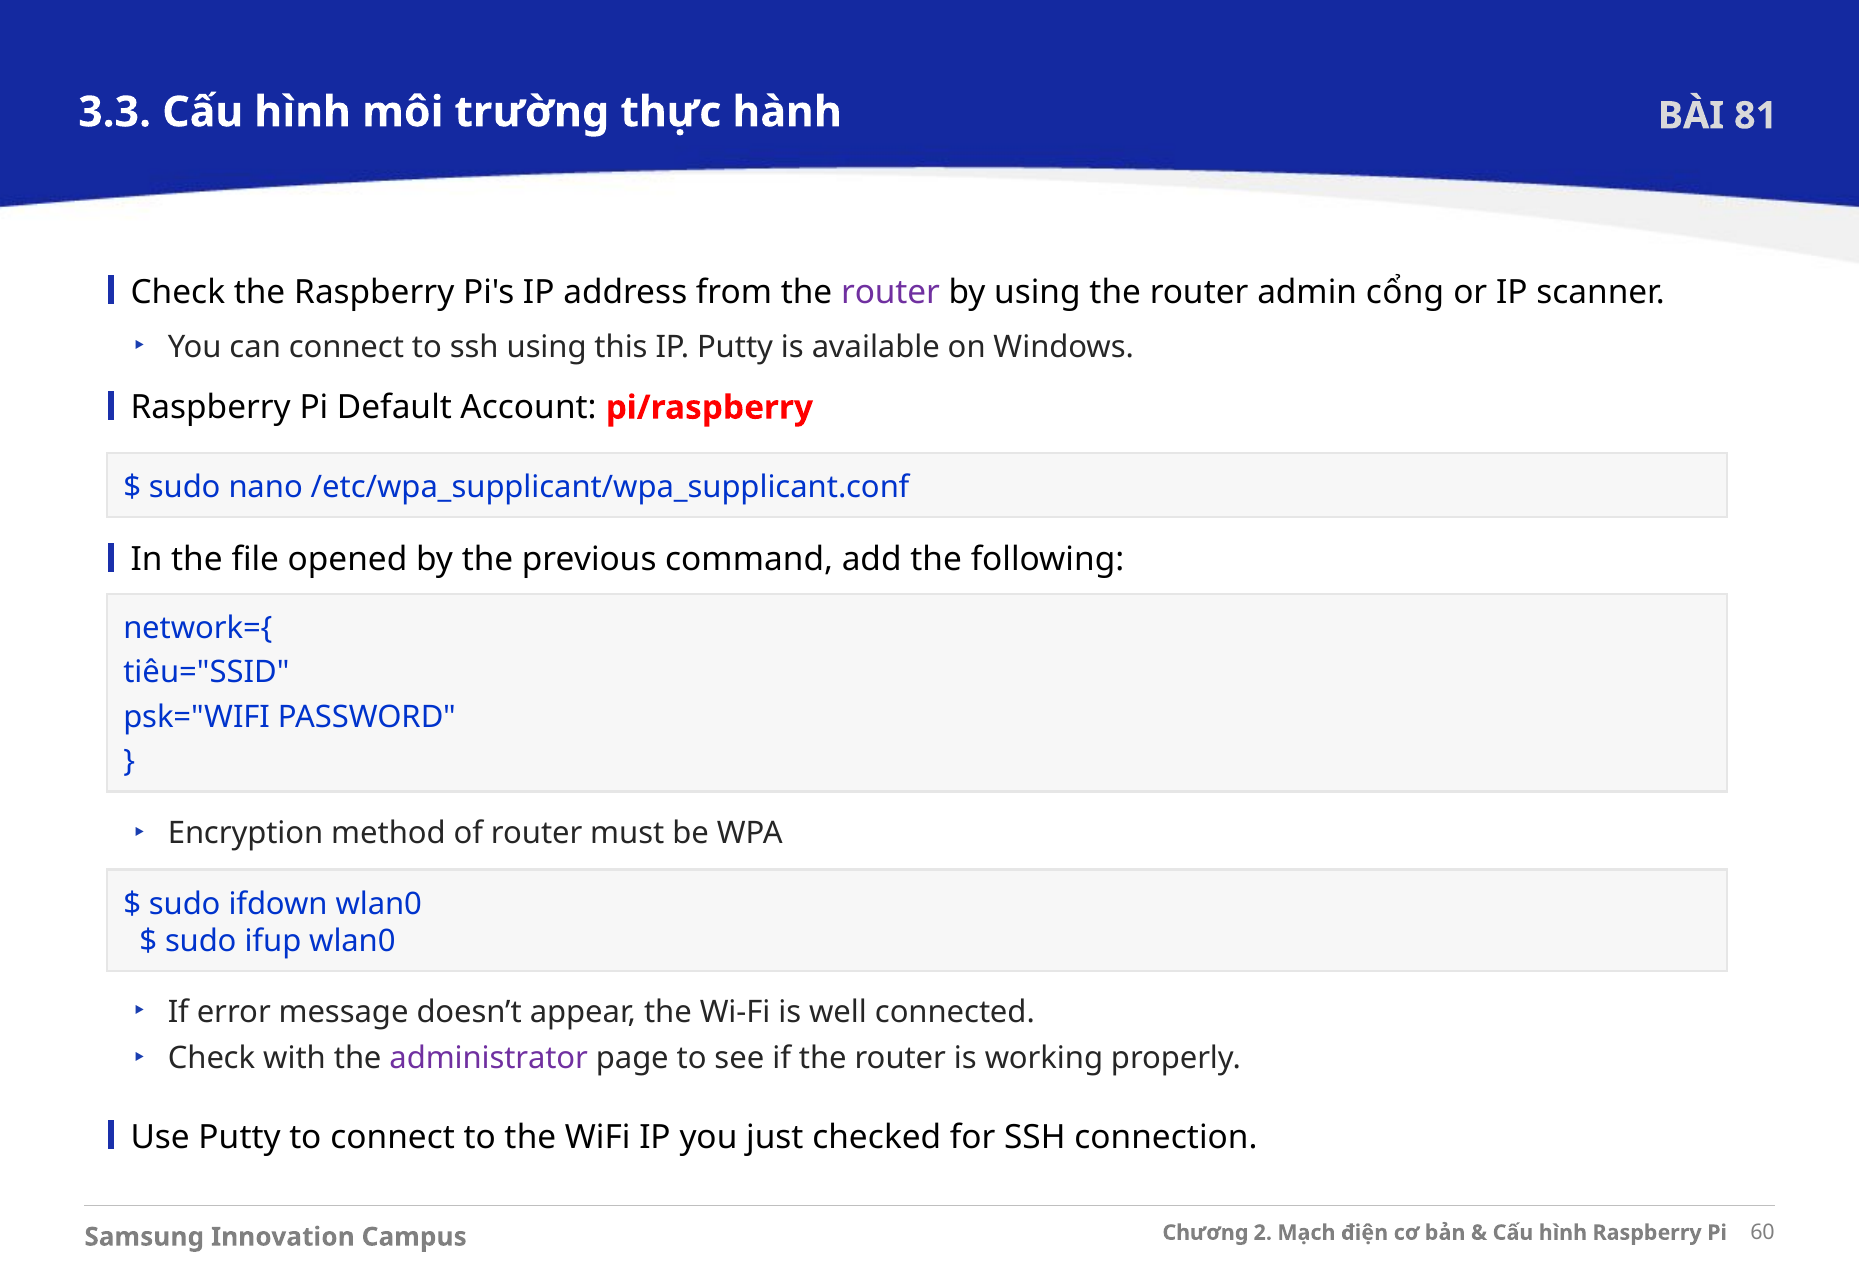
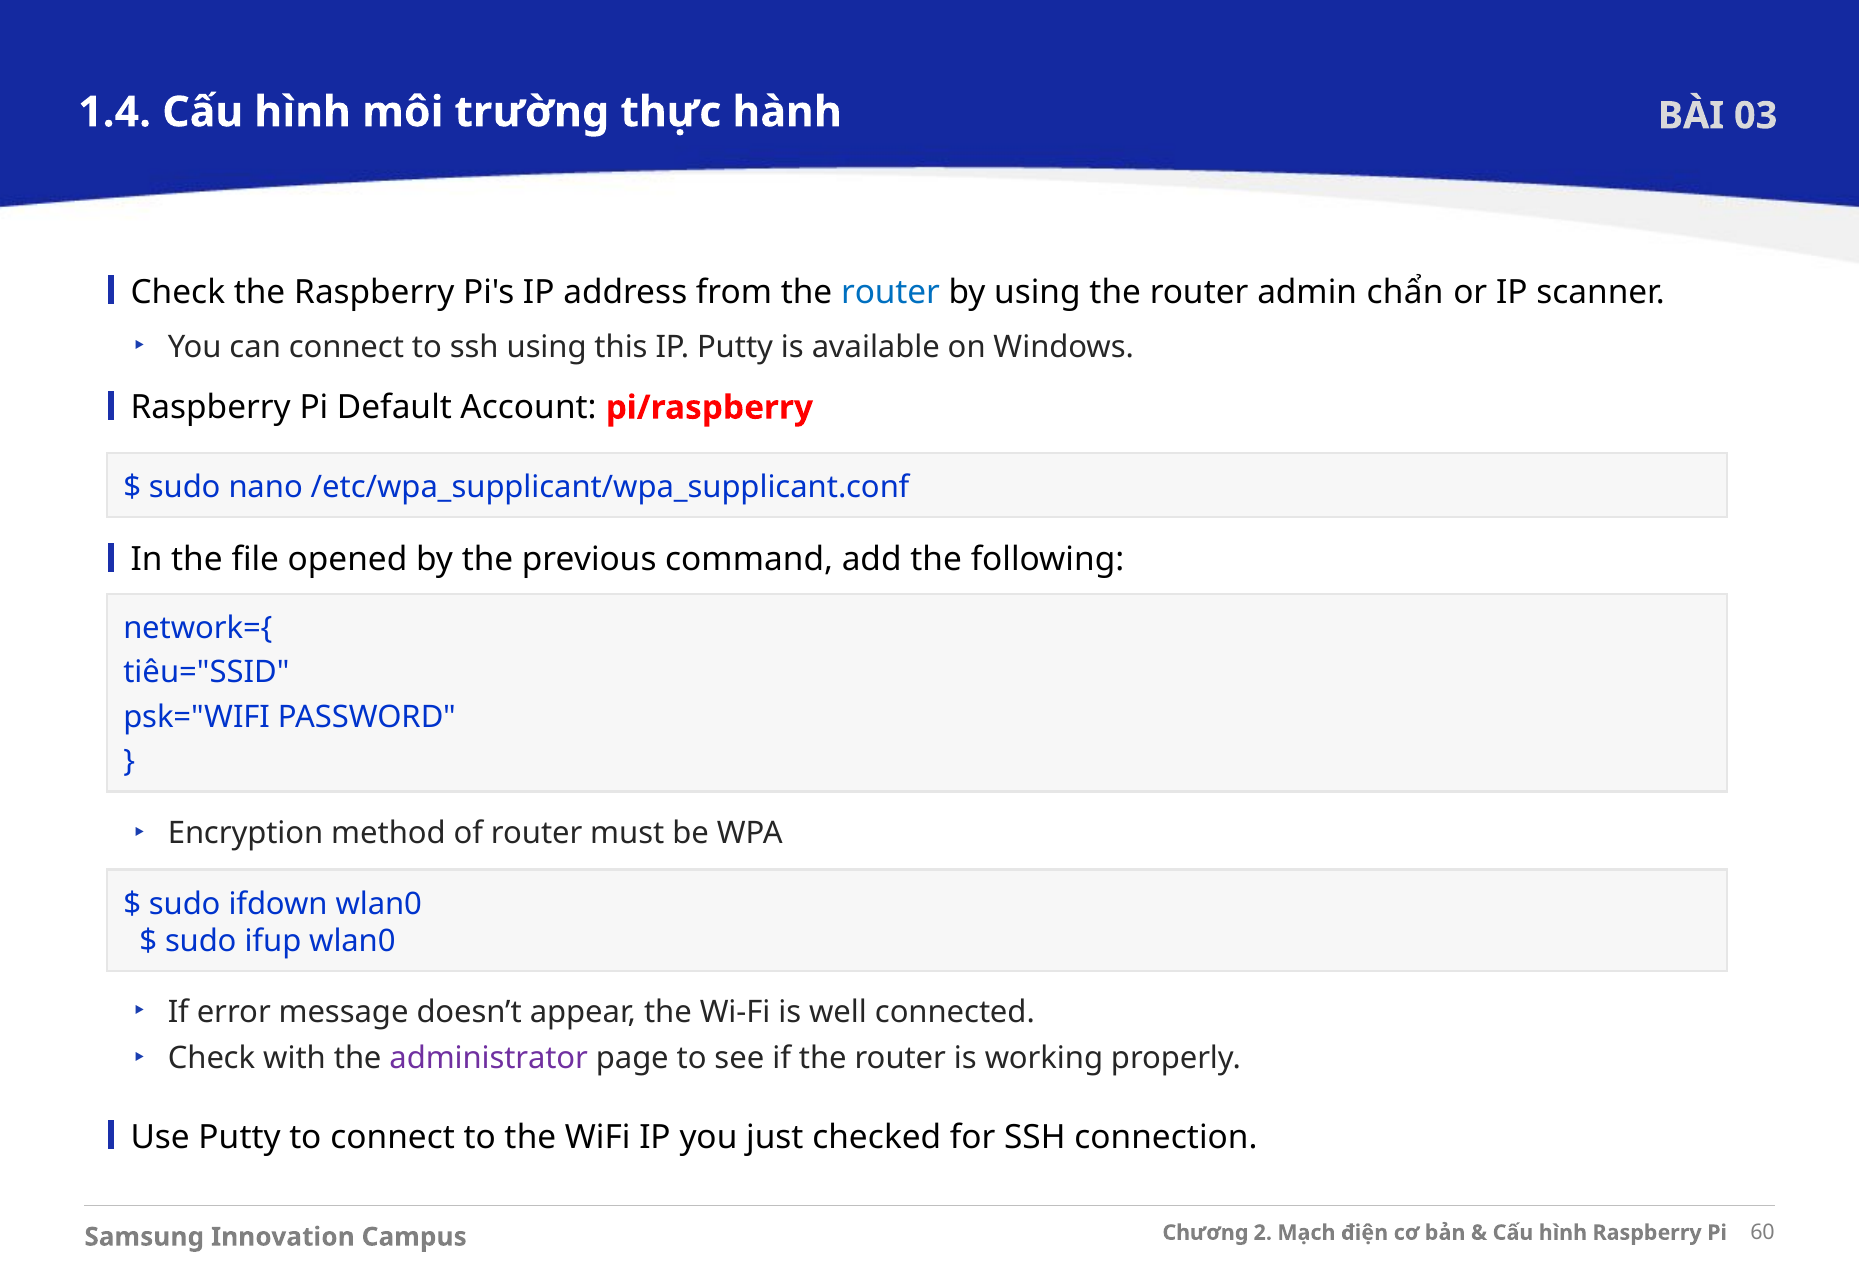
3.3: 3.3 -> 1.4
81: 81 -> 03
router at (890, 292) colour: purple -> blue
cổng: cổng -> chẩn
